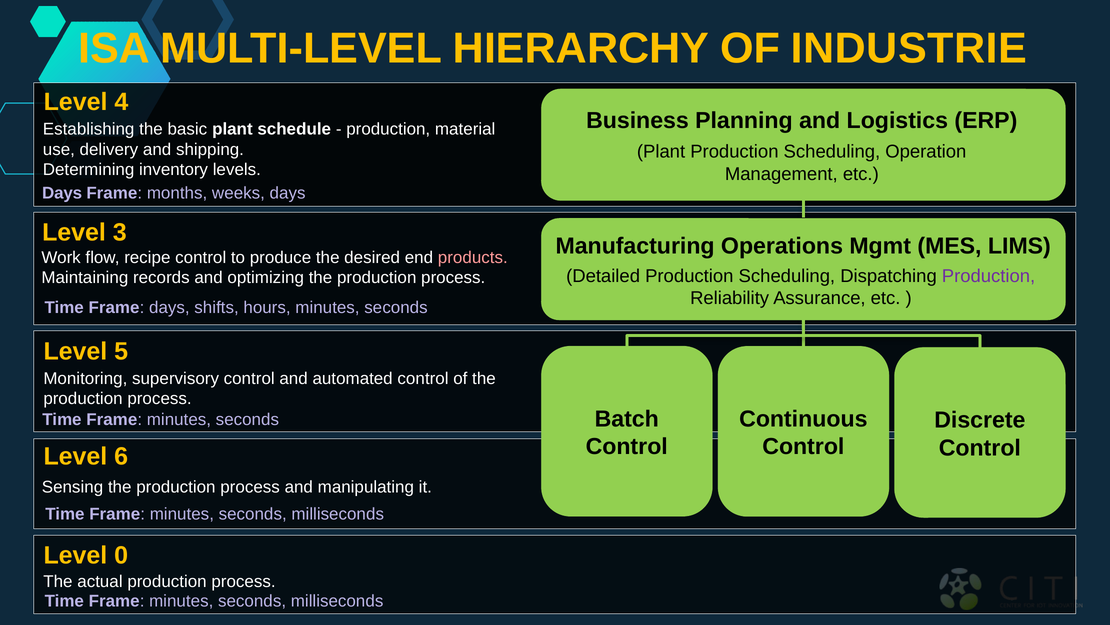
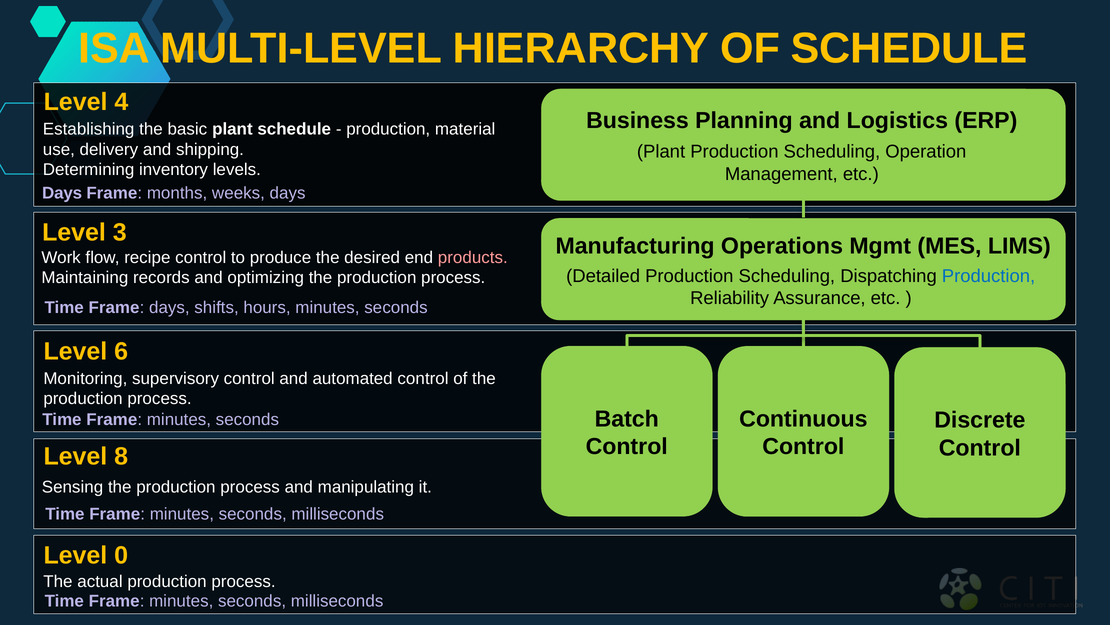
OF INDUSTRIE: INDUSTRIE -> SCHEDULE
Production at (989, 276) colour: purple -> blue
5: 5 -> 6
6: 6 -> 8
